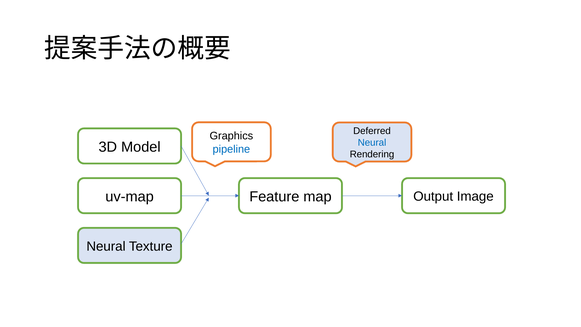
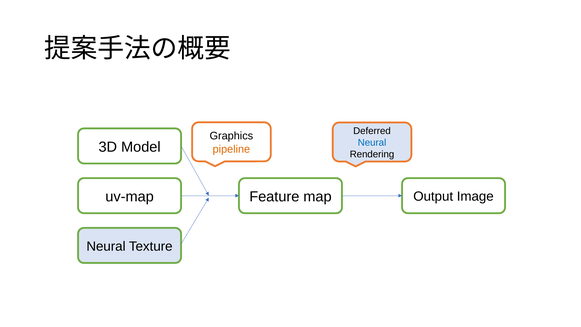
pipeline colour: blue -> orange
